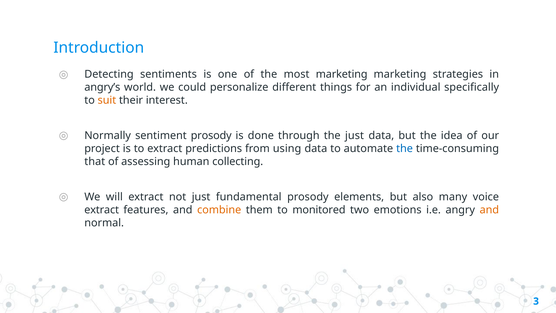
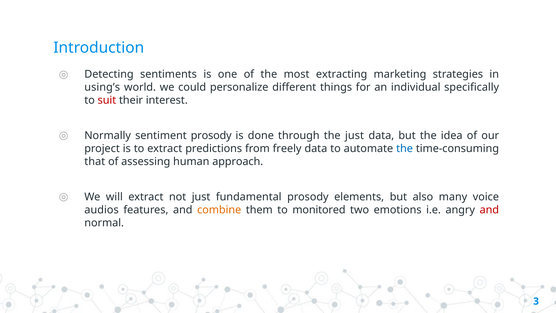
most marketing: marketing -> extracting
angry’s: angry’s -> using’s
suit colour: orange -> red
using: using -> freely
collecting: collecting -> approach
extract at (102, 210): extract -> audios
and at (489, 210) colour: orange -> red
